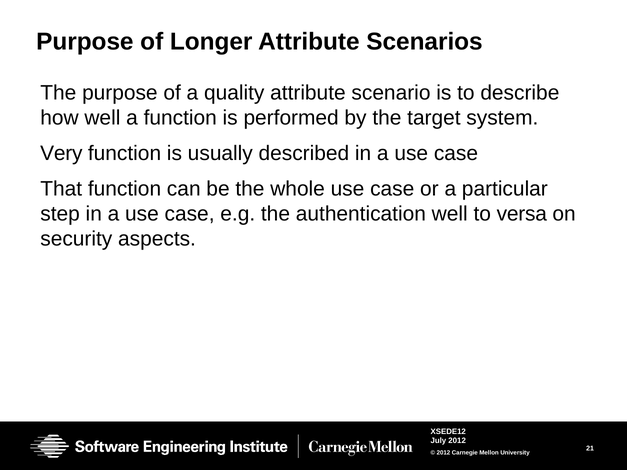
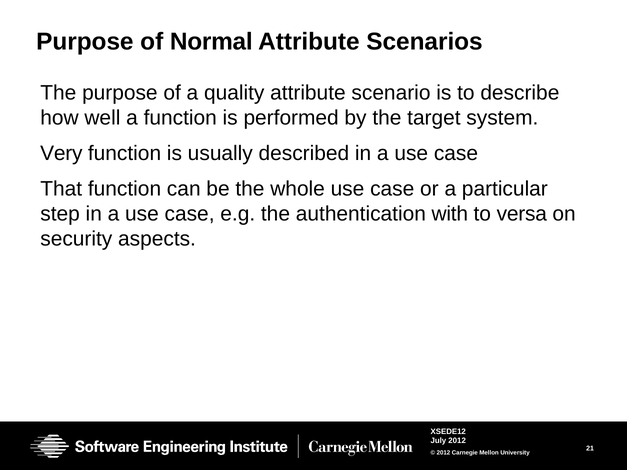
Longer: Longer -> Normal
authentication well: well -> with
